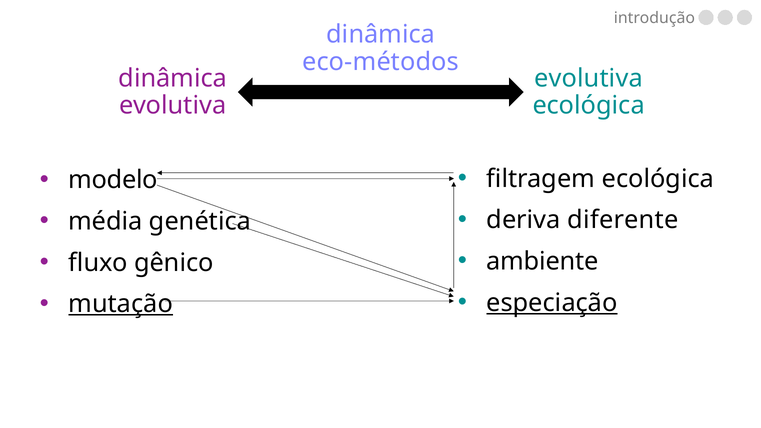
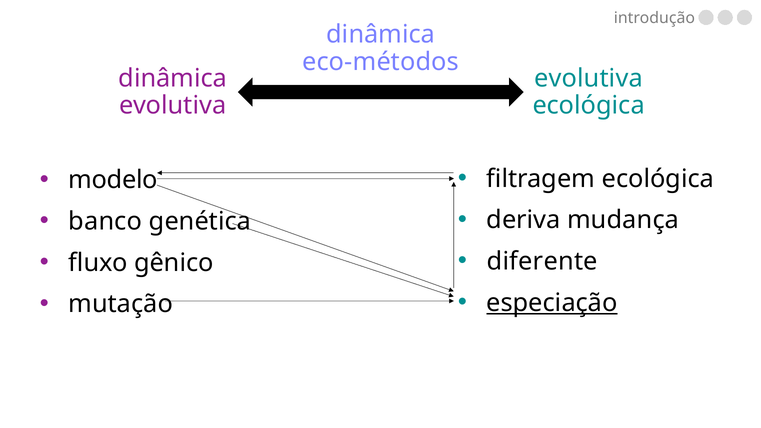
diferente: diferente -> mudança
média: média -> banco
ambiente: ambiente -> diferente
mutação underline: present -> none
